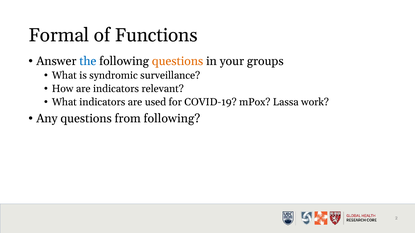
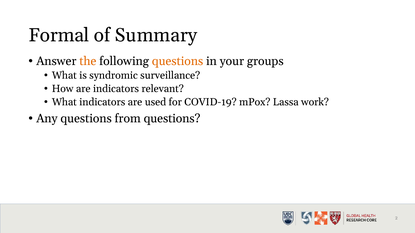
Functions: Functions -> Summary
the colour: blue -> orange
from following: following -> questions
